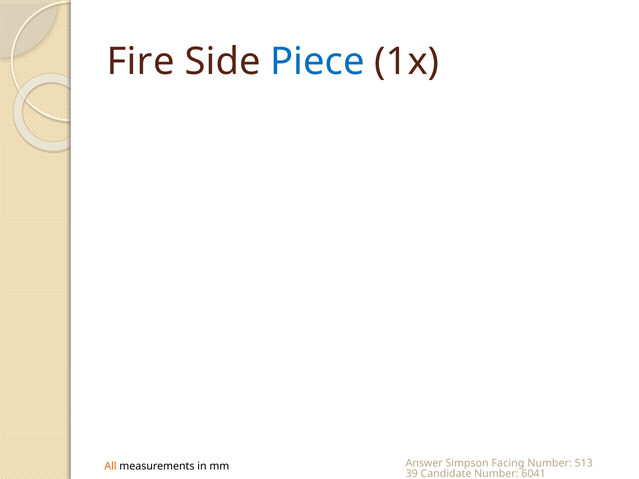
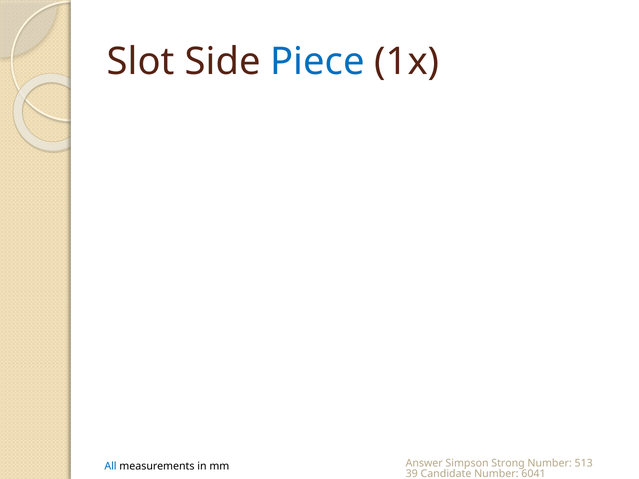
Fire: Fire -> Slot
Facing: Facing -> Strong
All colour: orange -> blue
